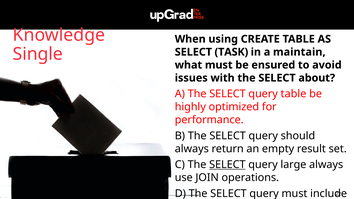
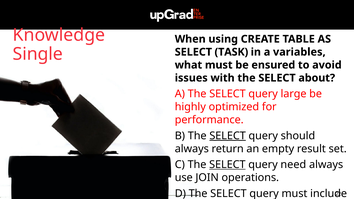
maintain: maintain -> variables
query table: table -> large
SELECT at (228, 136) underline: none -> present
large: large -> need
